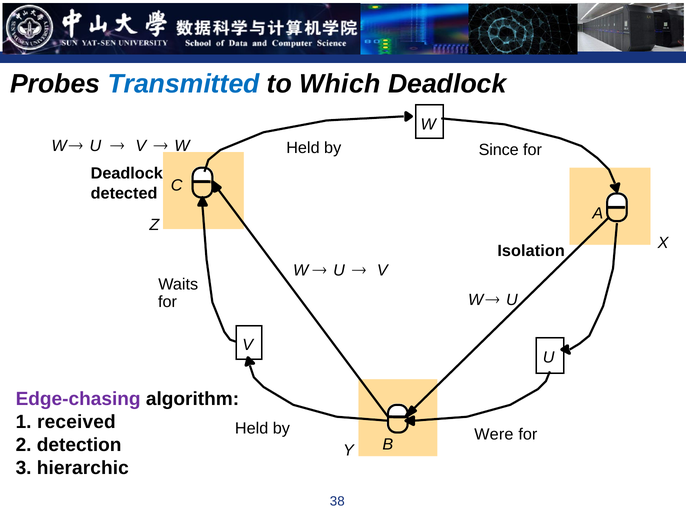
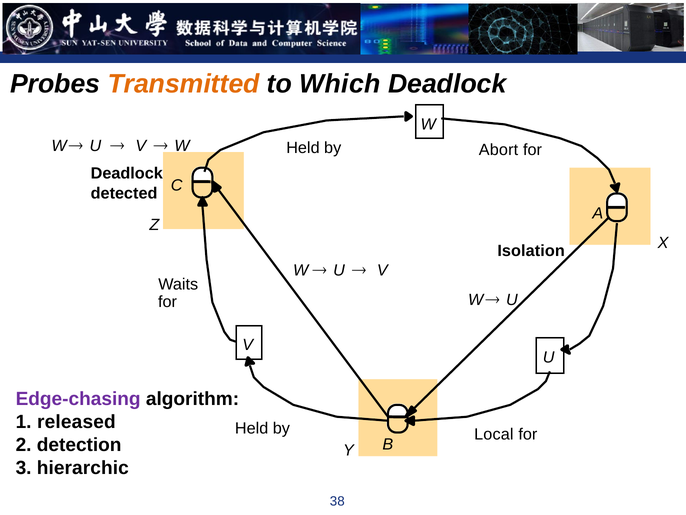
Transmitted colour: blue -> orange
Since: Since -> Abort
received: received -> released
Were: Were -> Local
